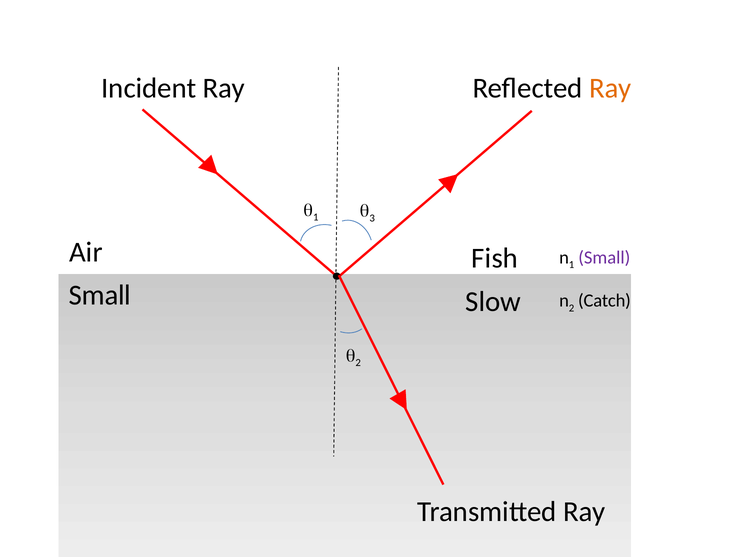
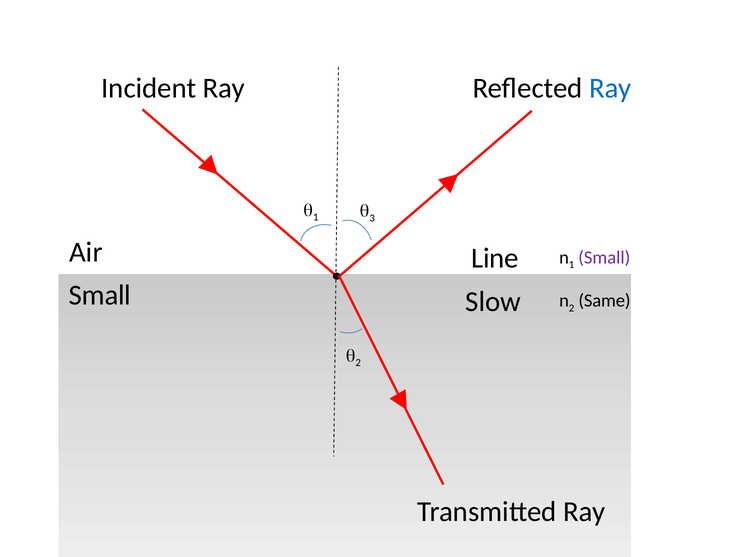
Ray at (610, 88) colour: orange -> blue
Fish: Fish -> Line
Catch: Catch -> Same
